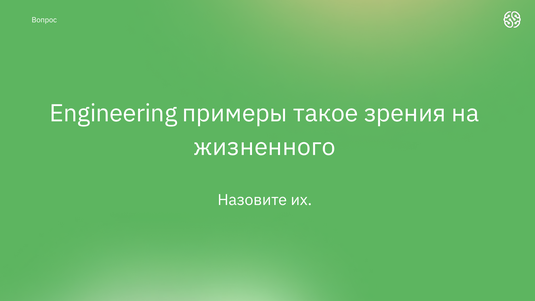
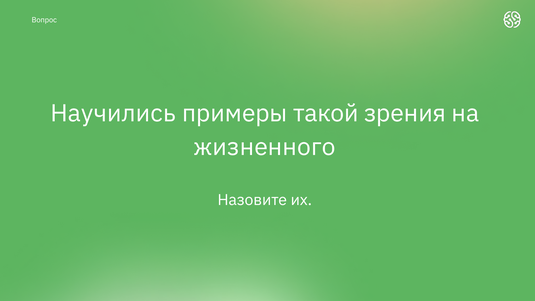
Engineering: Engineering -> Научились
такое: такое -> такой
